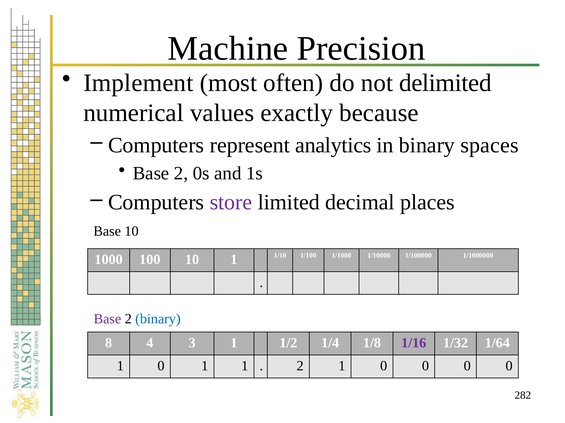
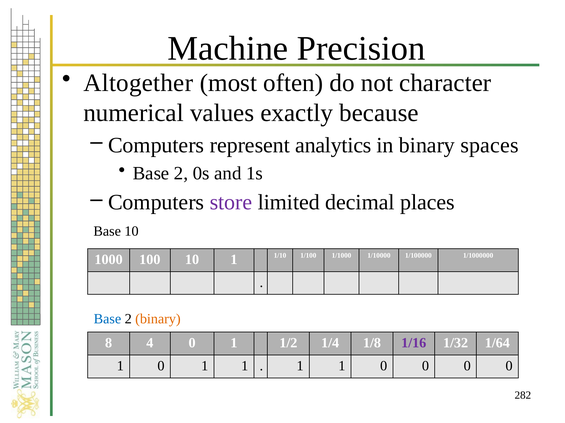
Implement: Implement -> Altogether
delimited: delimited -> character
Base at (107, 319) colour: purple -> blue
binary at (158, 319) colour: blue -> orange
4 3: 3 -> 0
2 at (300, 366): 2 -> 1
